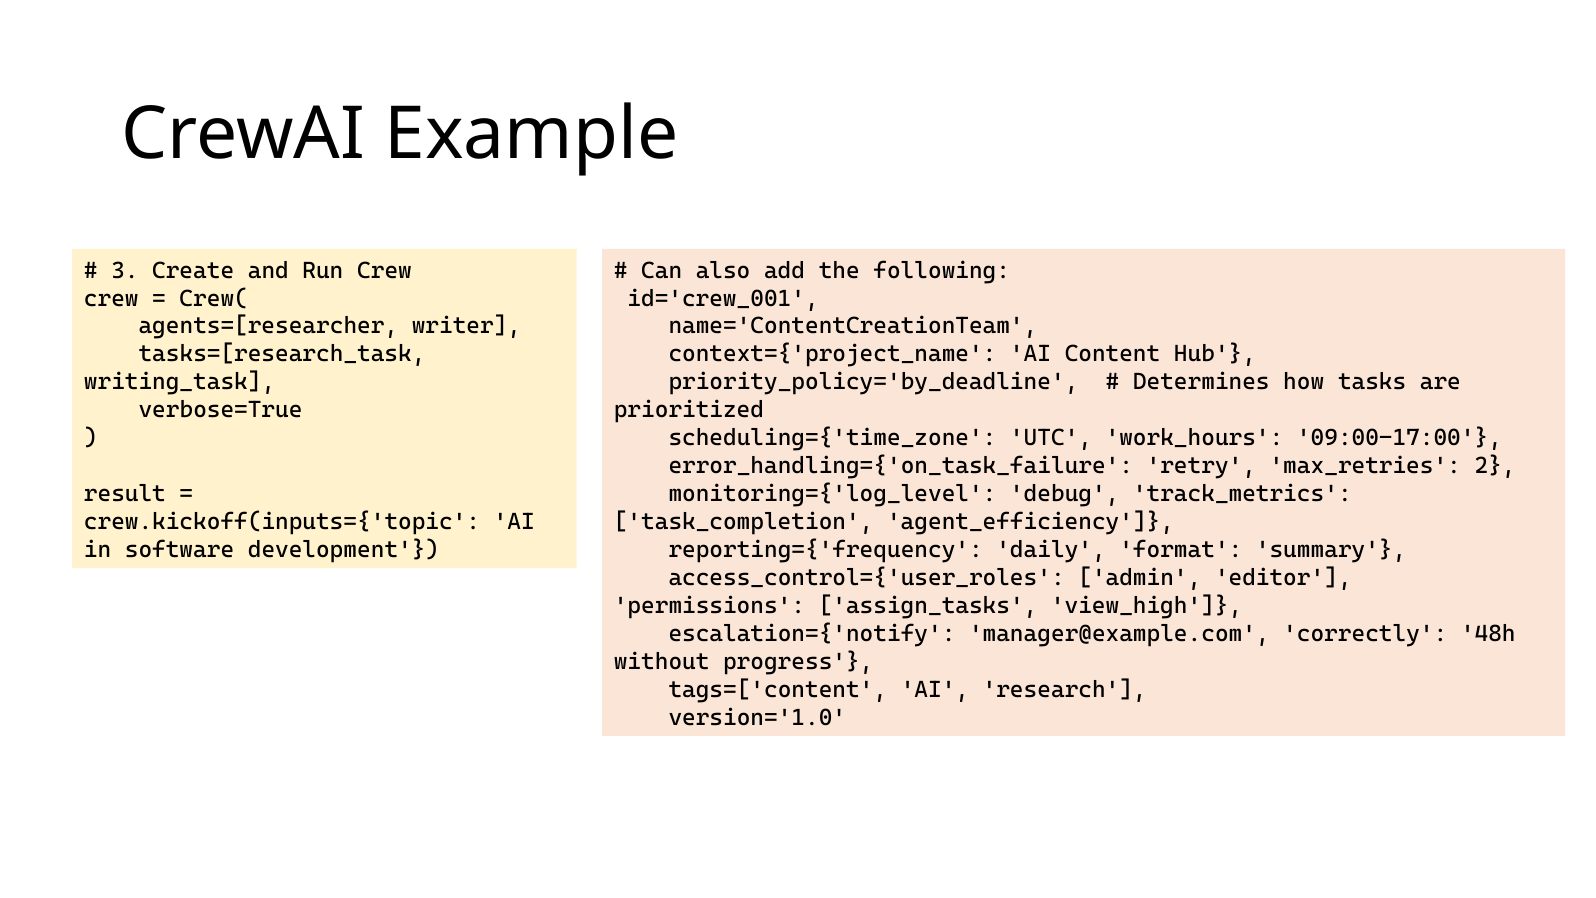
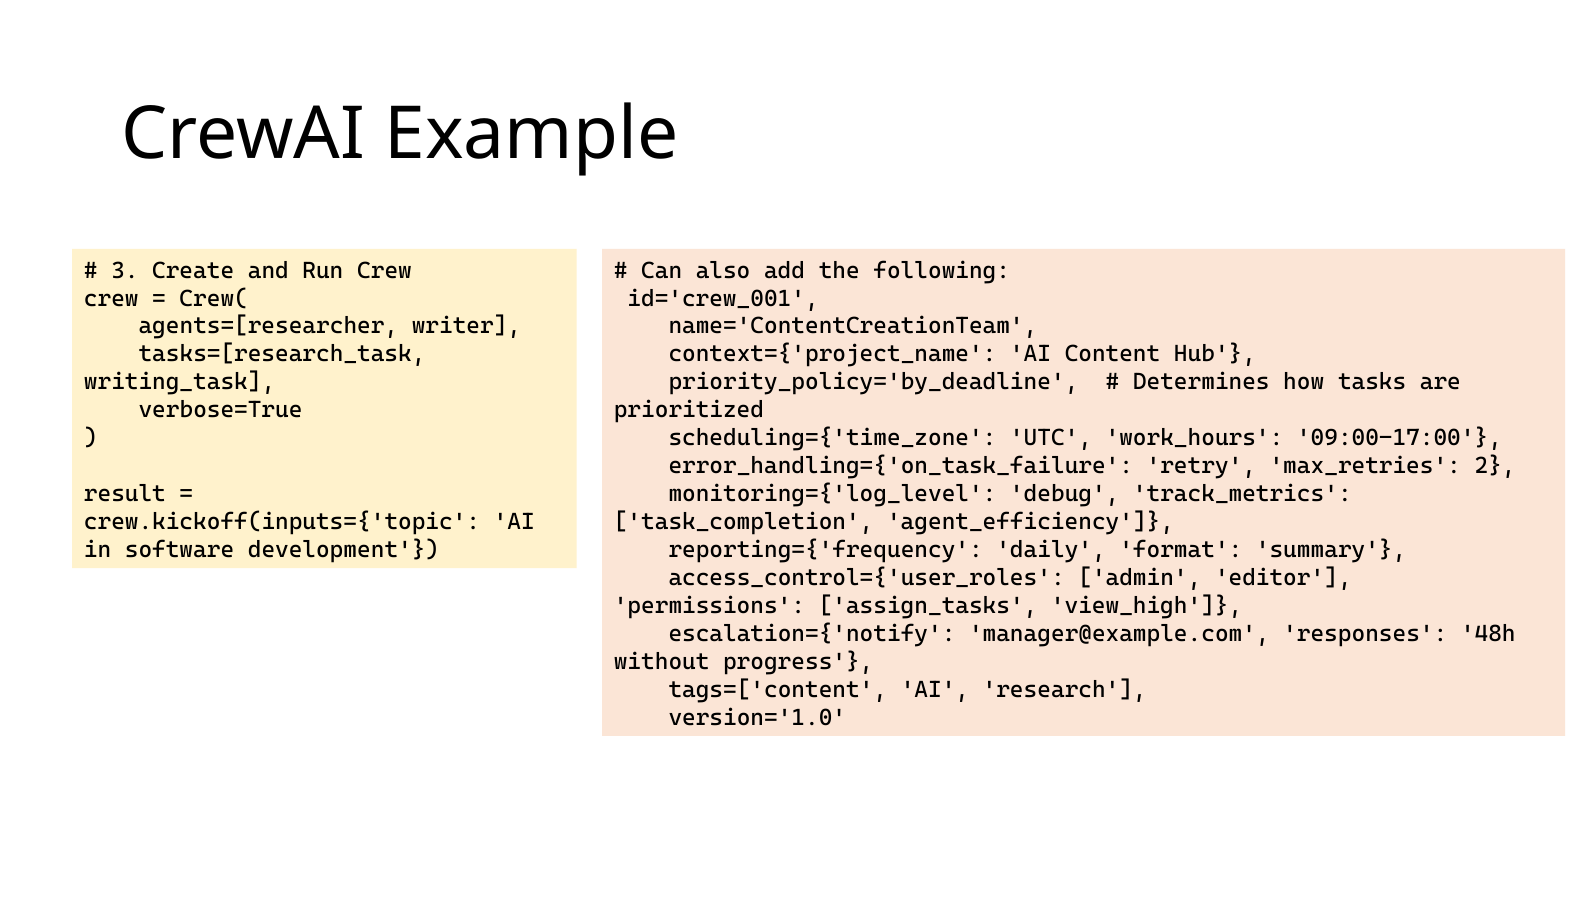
correctly: correctly -> responses
